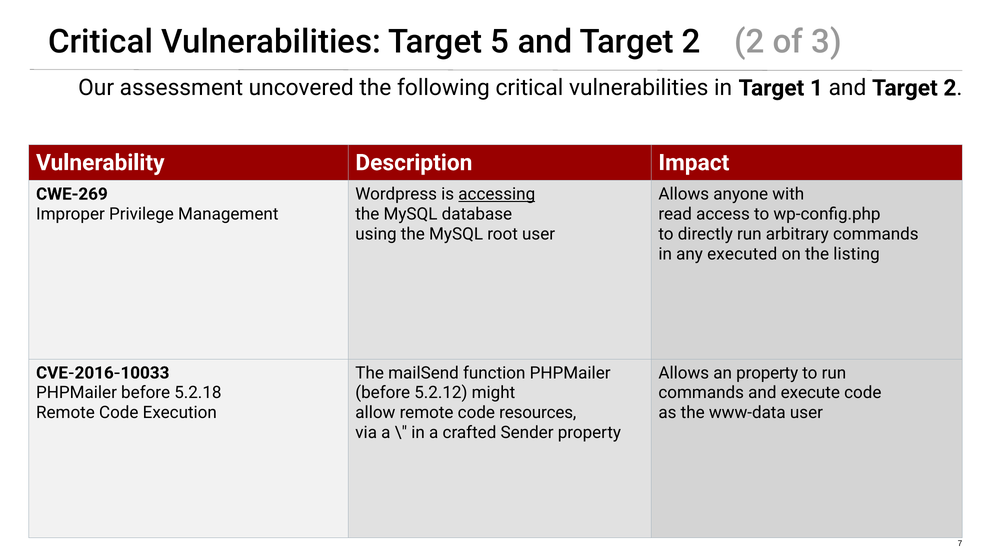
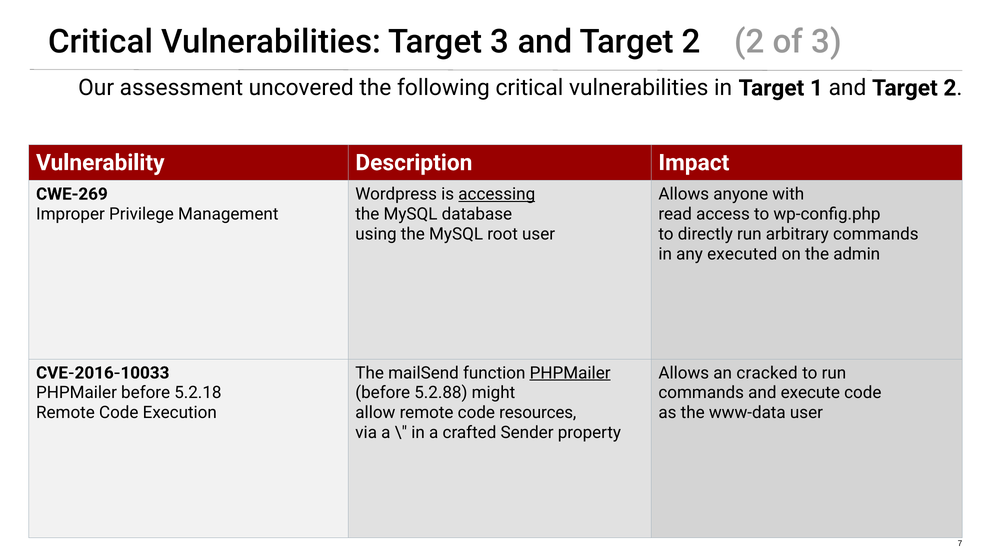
Target 5: 5 -> 3
listing: listing -> admin
PHPMailer at (570, 373) underline: none -> present
an property: property -> cracked
5.2.12: 5.2.12 -> 5.2.88
